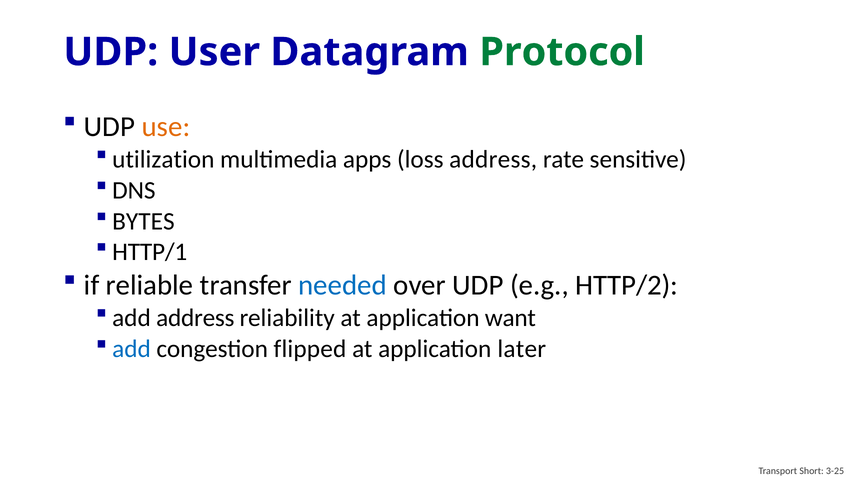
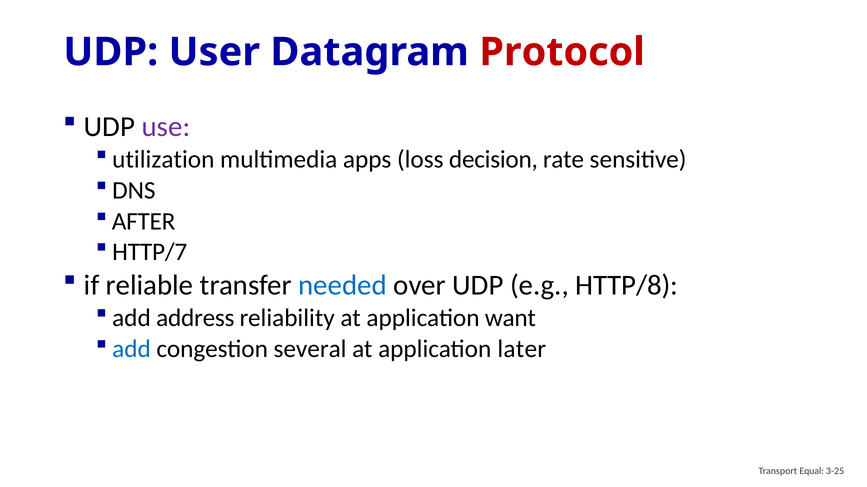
Protocol colour: green -> red
use colour: orange -> purple
loss address: address -> decision
BYTES: BYTES -> AFTER
HTTP/1: HTTP/1 -> HTTP/7
HTTP/2: HTTP/2 -> HTTP/8
flipped: flipped -> several
Short: Short -> Equal
